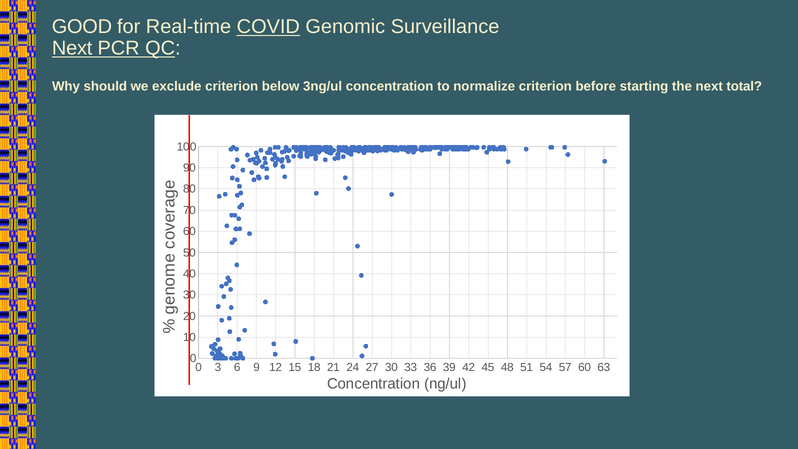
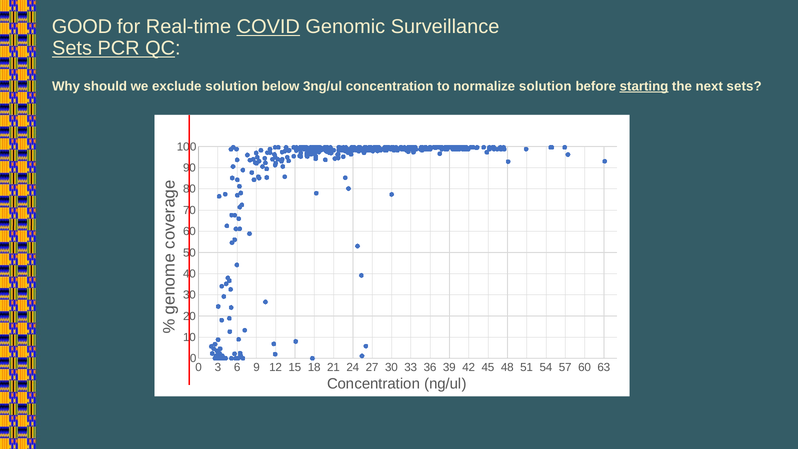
Next at (72, 48): Next -> Sets
exclude criterion: criterion -> solution
normalize criterion: criterion -> solution
starting underline: none -> present
next total: total -> sets
